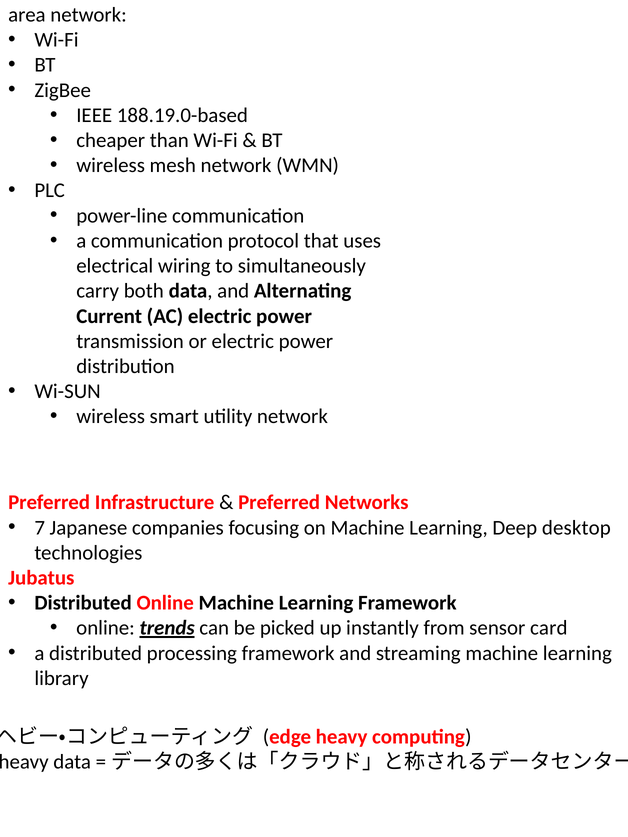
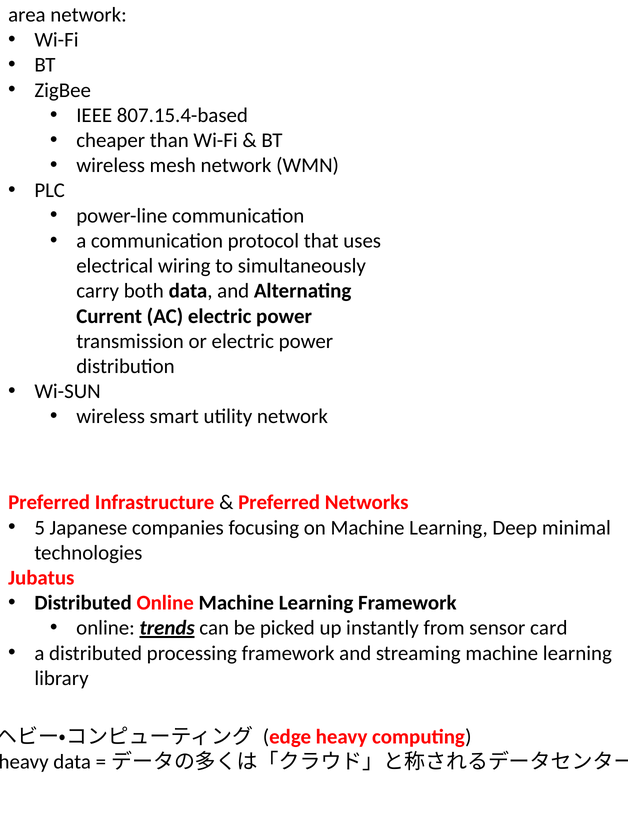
188.19.0-based: 188.19.0-based -> 807.15.4-based
7: 7 -> 5
desktop: desktop -> minimal
